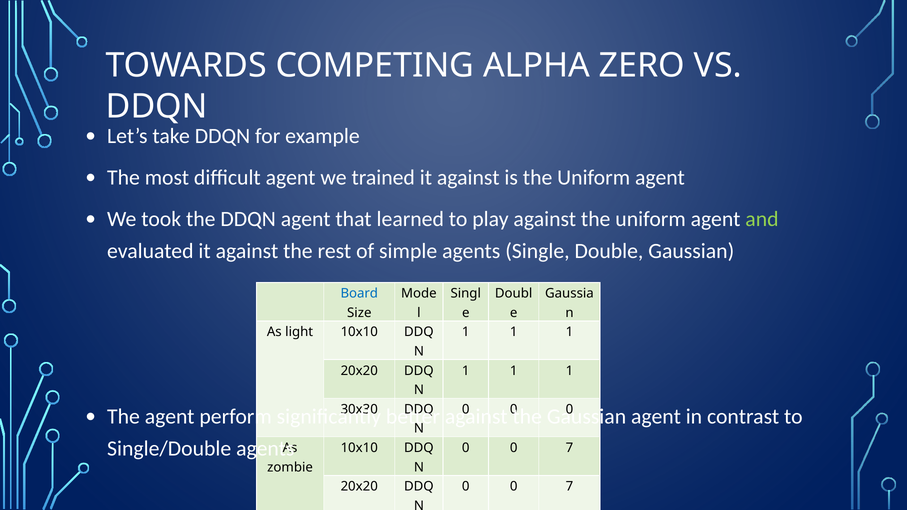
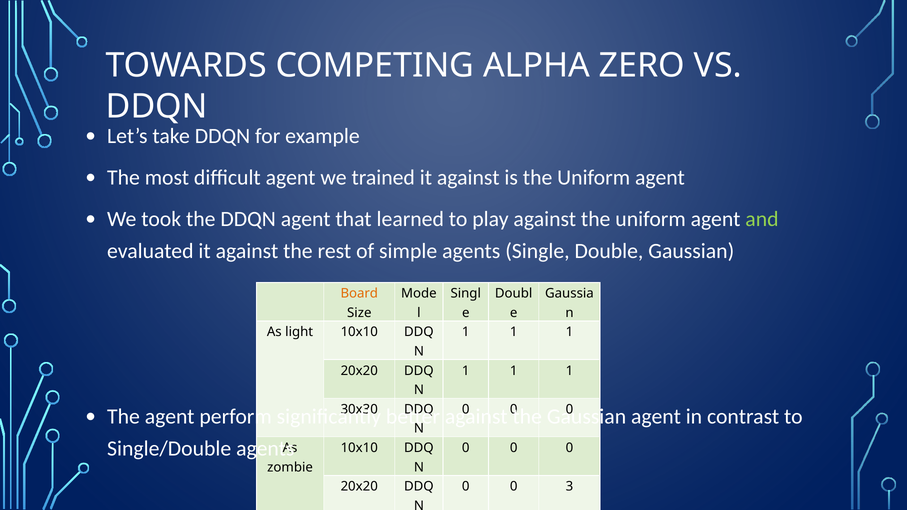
Board colour: blue -> orange
7 at (570, 448): 7 -> 0
7 at (570, 487): 7 -> 3
